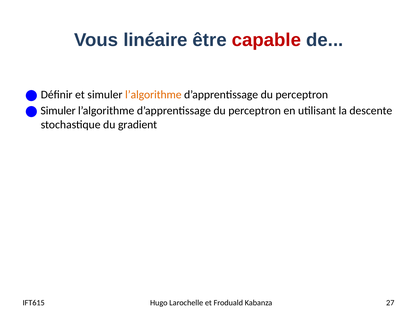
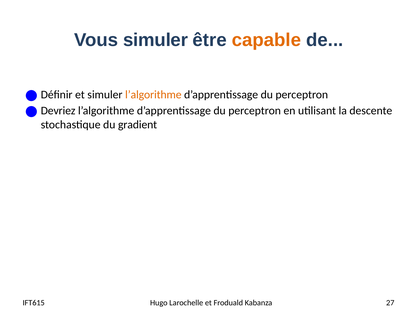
Vous linéaire: linéaire -> simuler
capable colour: red -> orange
Simuler at (58, 111): Simuler -> Devriez
